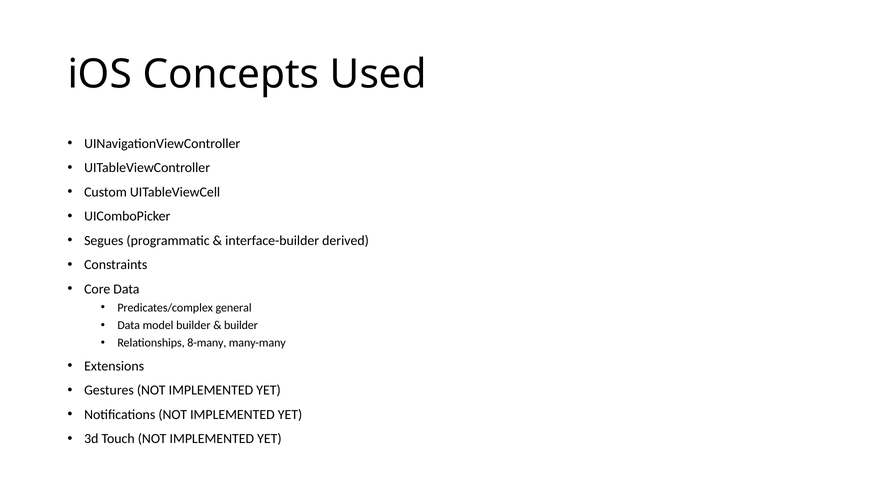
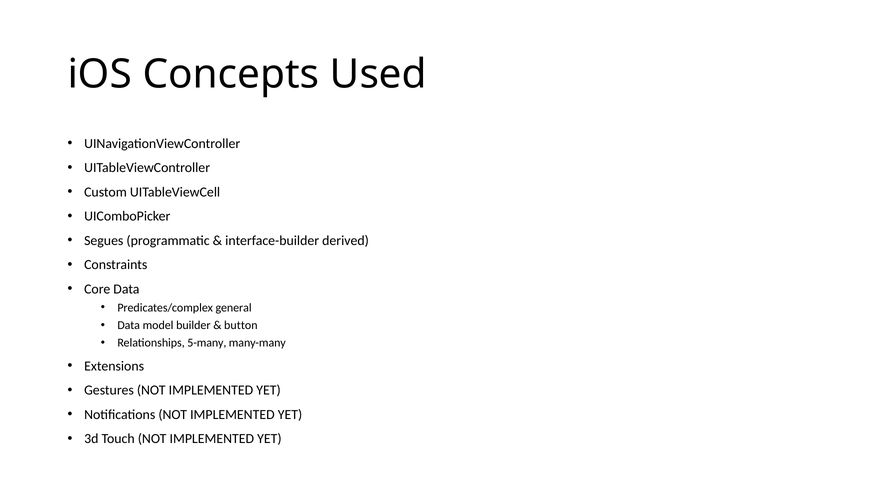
builder at (241, 325): builder -> button
8-many: 8-many -> 5-many
